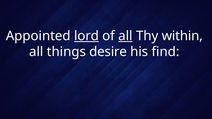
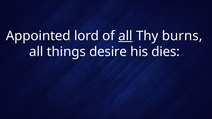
lord underline: present -> none
within: within -> burns
find: find -> dies
